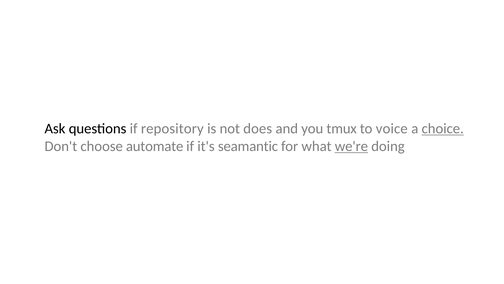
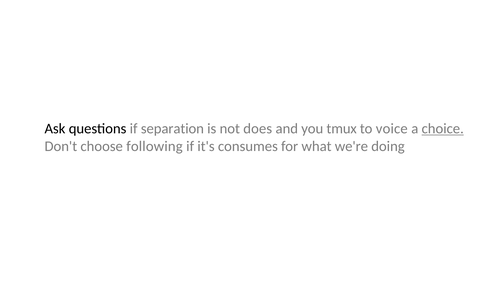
repository: repository -> separation
automate: automate -> following
seamantic: seamantic -> consumes
we're underline: present -> none
